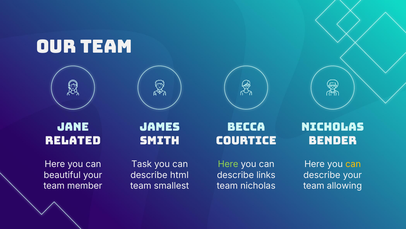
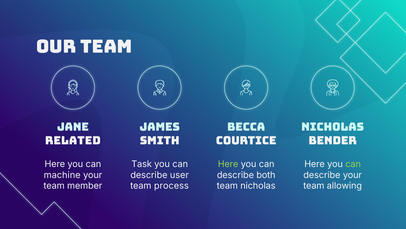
can at (353, 164) colour: yellow -> light green
beautiful: beautiful -> machine
html: html -> user
links: links -> both
smallest: smallest -> process
